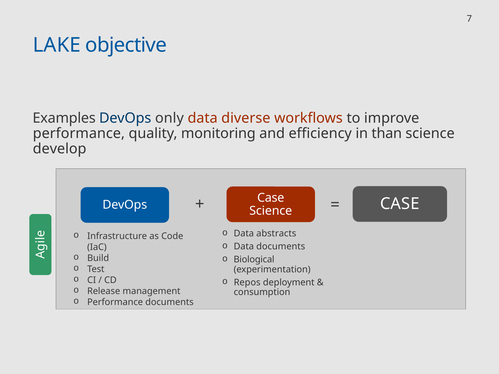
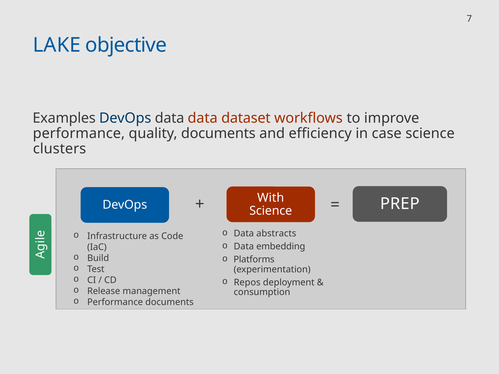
DevOps only: only -> data
diverse: diverse -> dataset
quality monitoring: monitoring -> documents
than: than -> case
develop: develop -> clusters
Case at (271, 198): Case -> With
Science CASE: CASE -> PREP
Data documents: documents -> embedding
Biological: Biological -> Platforms
